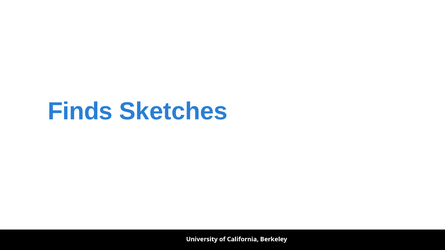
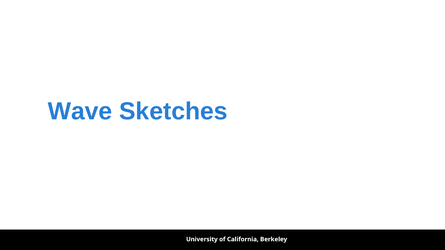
Finds: Finds -> Wave
